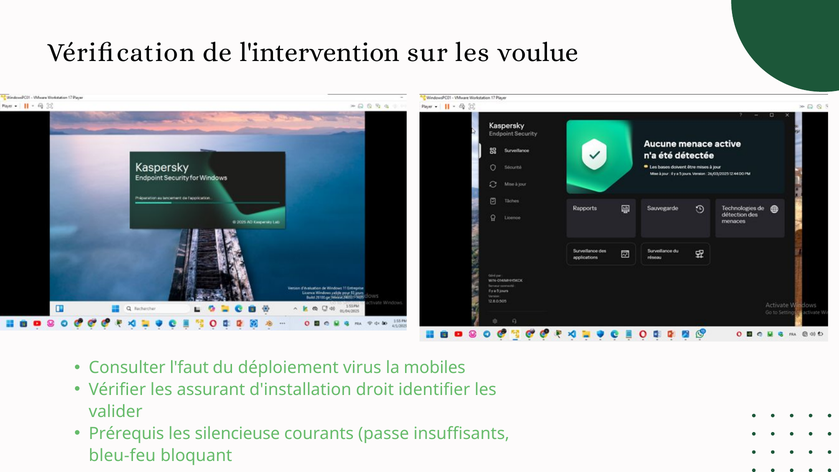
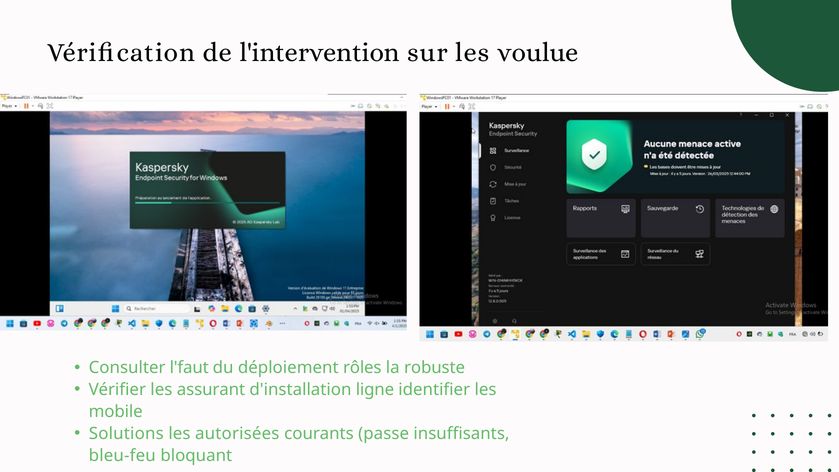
virus: virus -> rôles
mobiles: mobiles -> robuste
droit: droit -> ligne
valider: valider -> mobile
Prérequis: Prérequis -> Solutions
silencieuse: silencieuse -> autorisées
